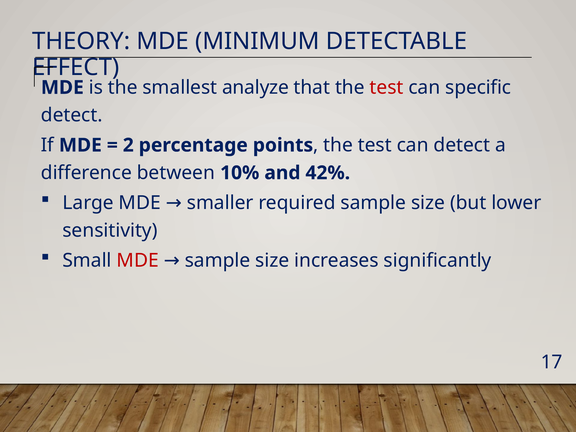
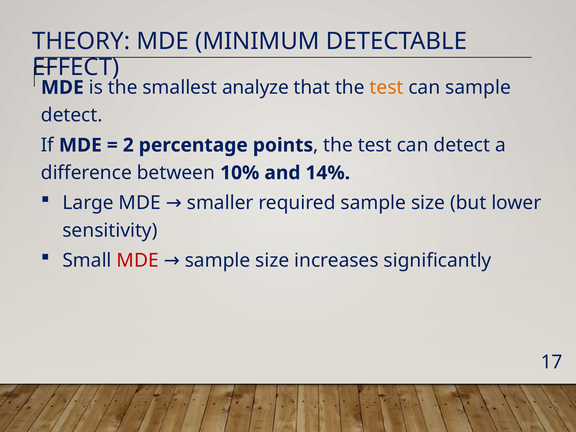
test at (387, 88) colour: red -> orange
can specific: specific -> sample
42%: 42% -> 14%
